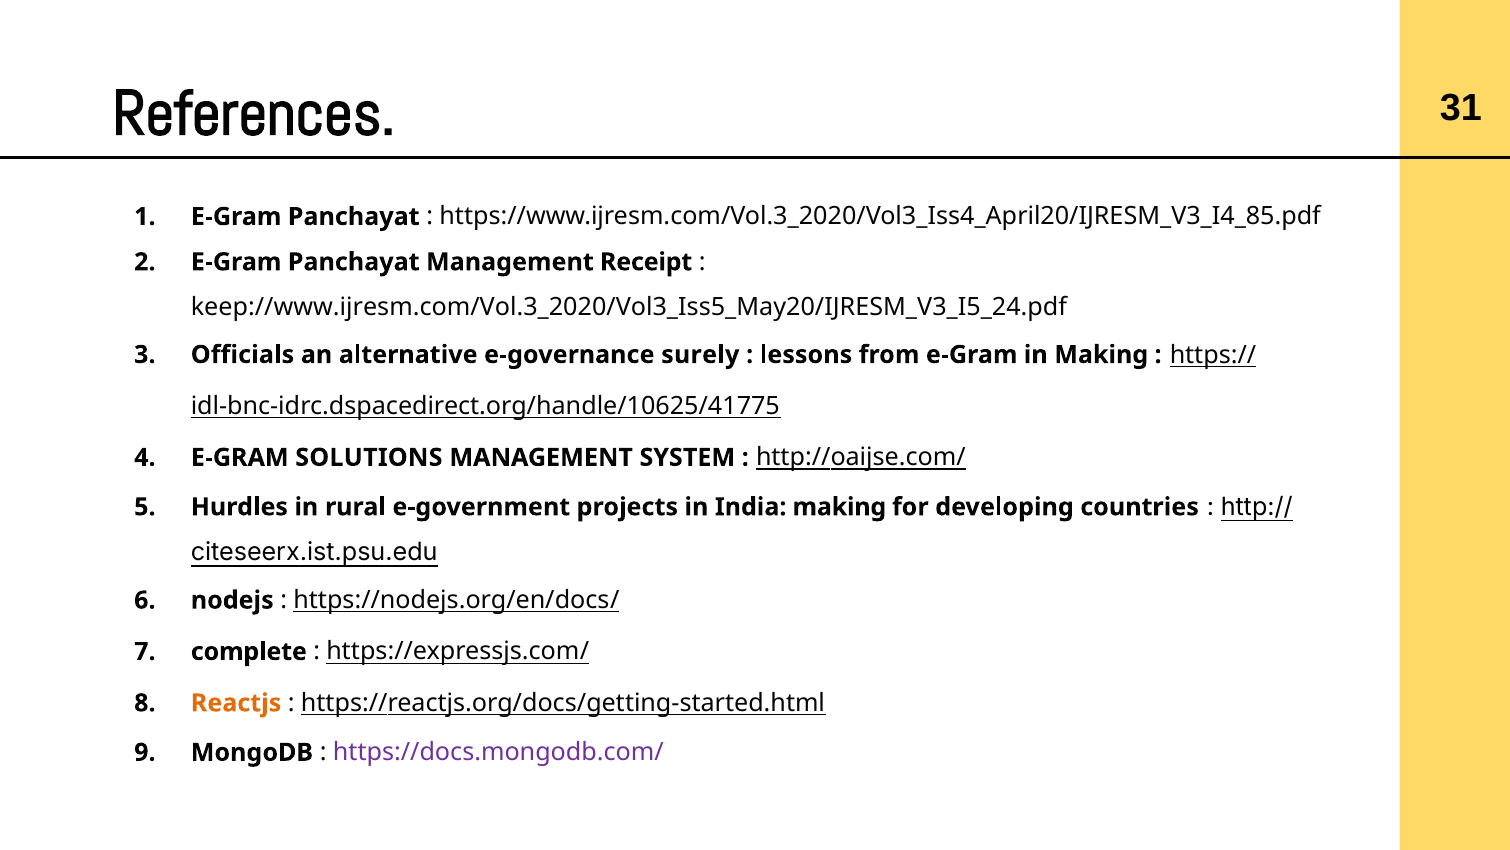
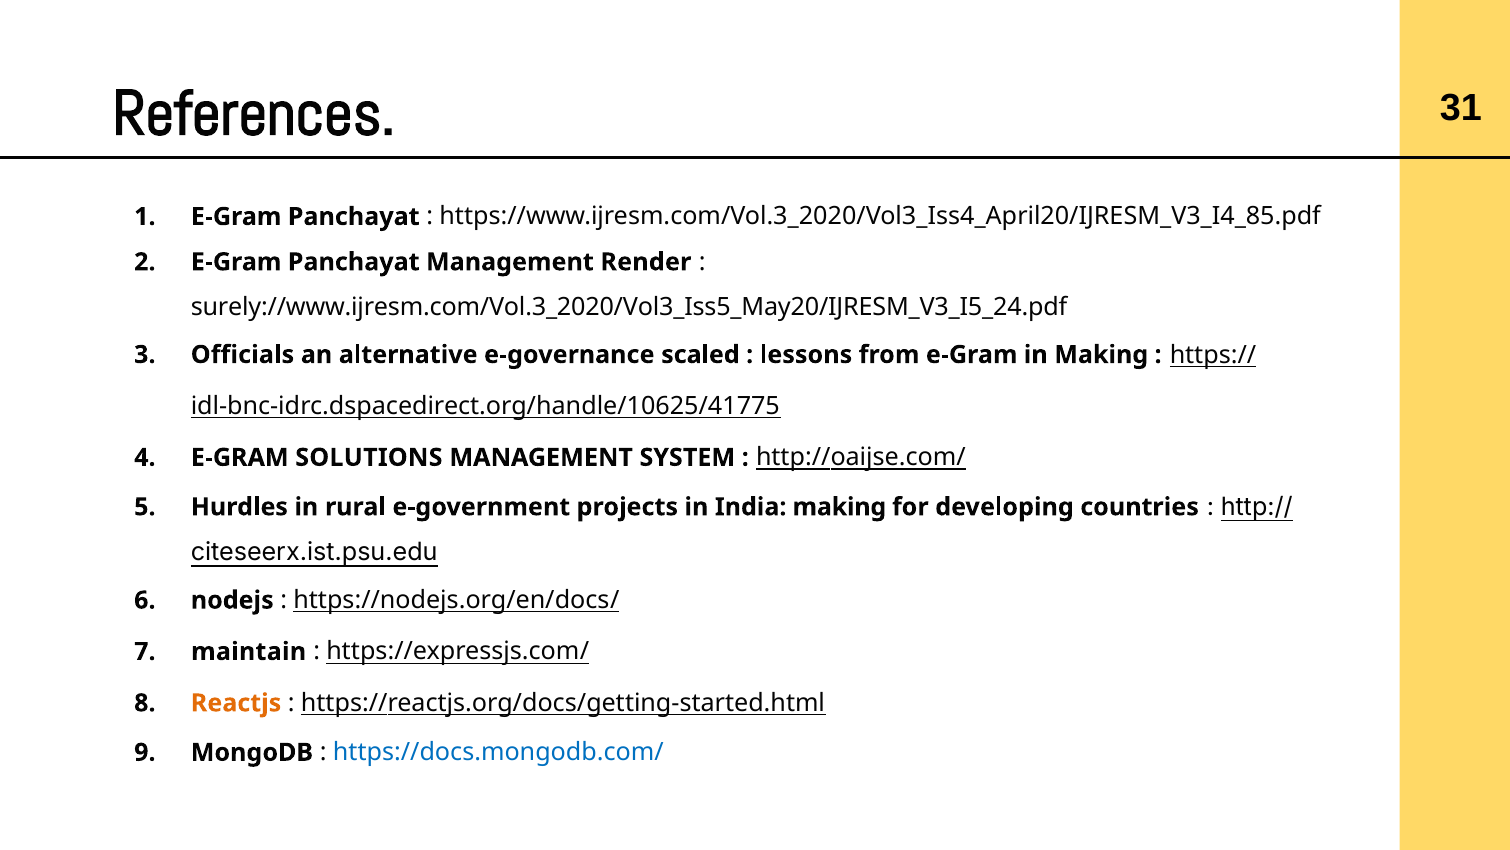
Receipt: Receipt -> Render
keep://www.ijresm.com/Vol.3_2020/Vol3_Iss5_May20/IJRESM_V3_I5_24.pdf: keep://www.ijresm.com/Vol.3_2020/Vol3_Iss5_May20/IJRESM_V3_I5_24.pdf -> surely://www.ijresm.com/Vol.3_2020/Vol3_Iss5_May20/IJRESM_V3_I5_24.pdf
surely: surely -> scaled
complete: complete -> maintain
https://docs.mongodb.com/ colour: purple -> blue
